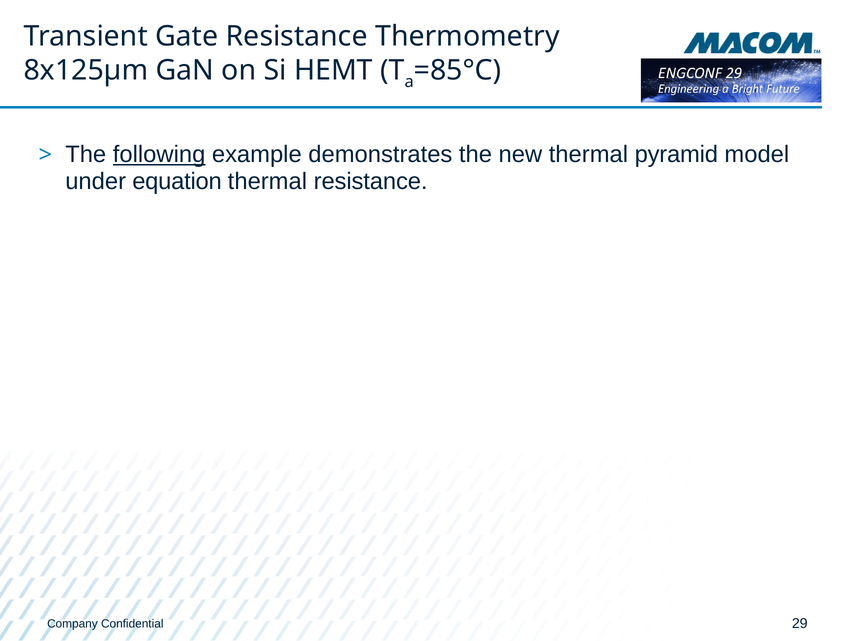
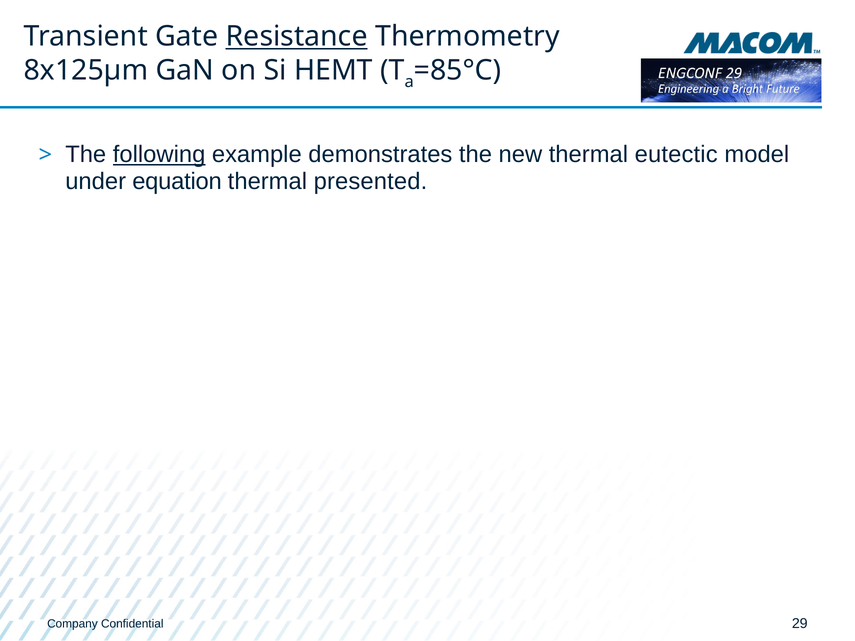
Resistance at (297, 36) underline: none -> present
pyramid: pyramid -> eutectic
thermal resistance: resistance -> presented
